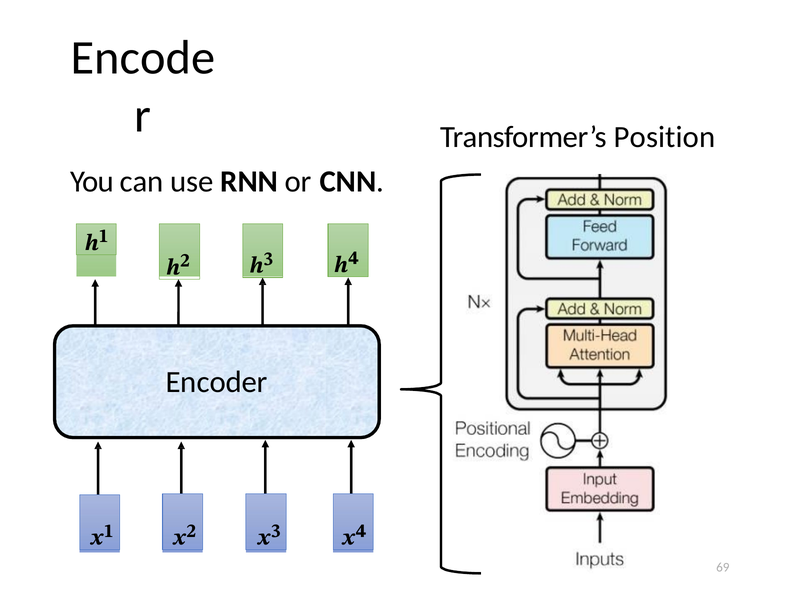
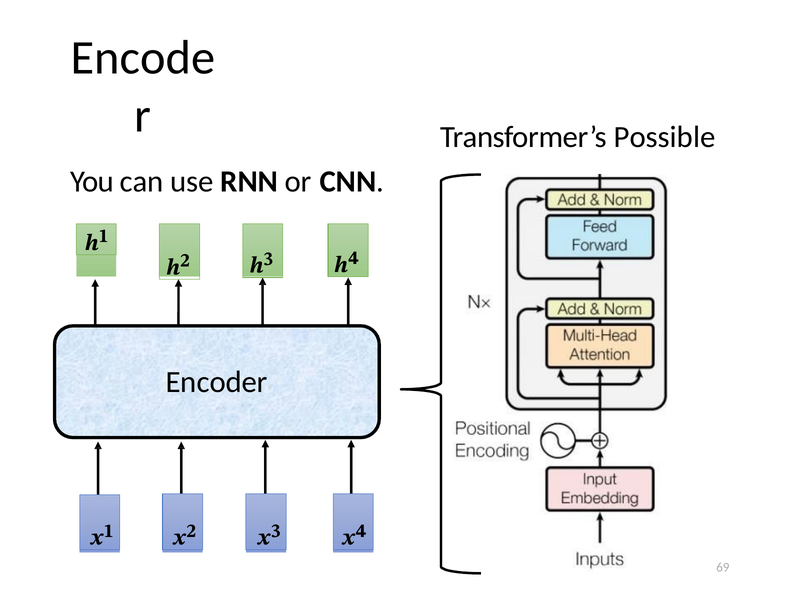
Position: Position -> Possible
